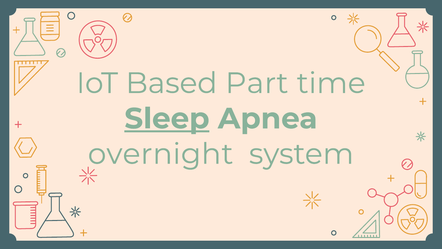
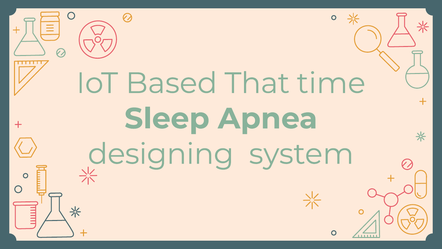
Part: Part -> That
Sleep underline: present -> none
overnight: overnight -> designing
